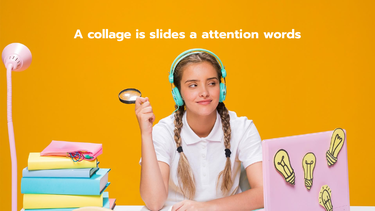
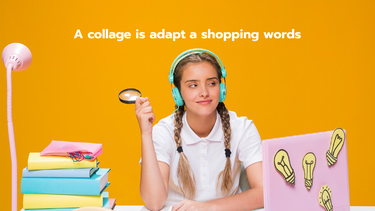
slides: slides -> adapt
attention: attention -> shopping
